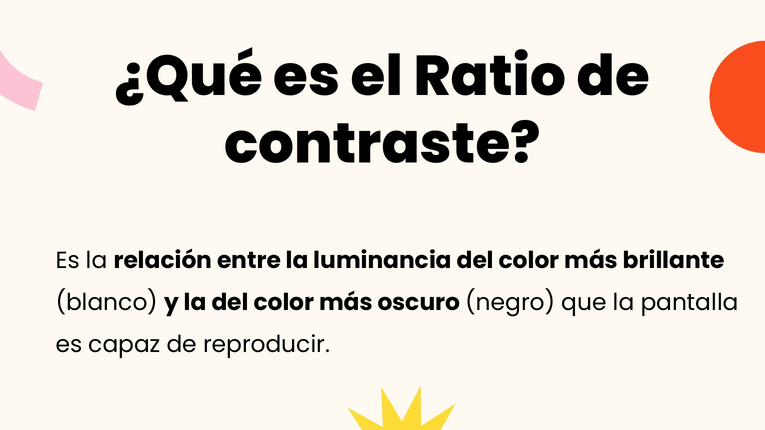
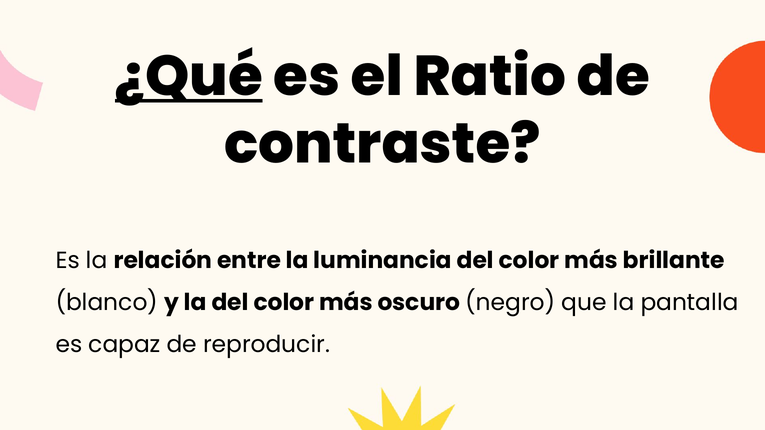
¿Qué underline: none -> present
